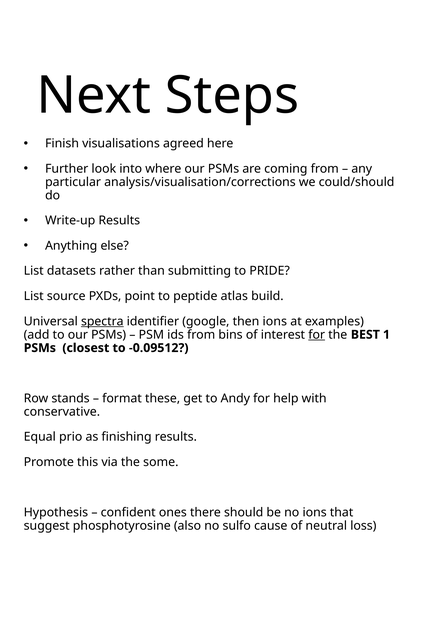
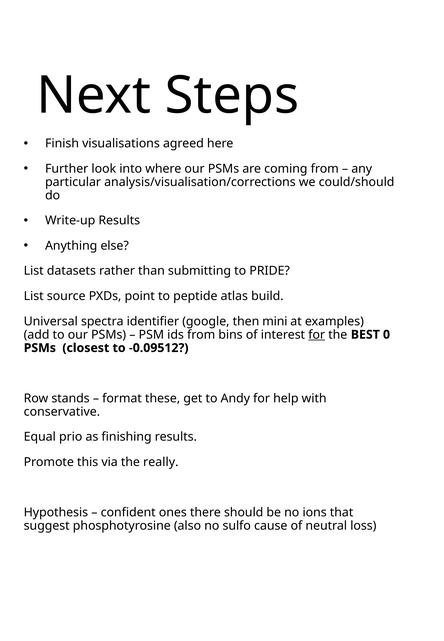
spectra underline: present -> none
then ions: ions -> mini
1: 1 -> 0
some: some -> really
